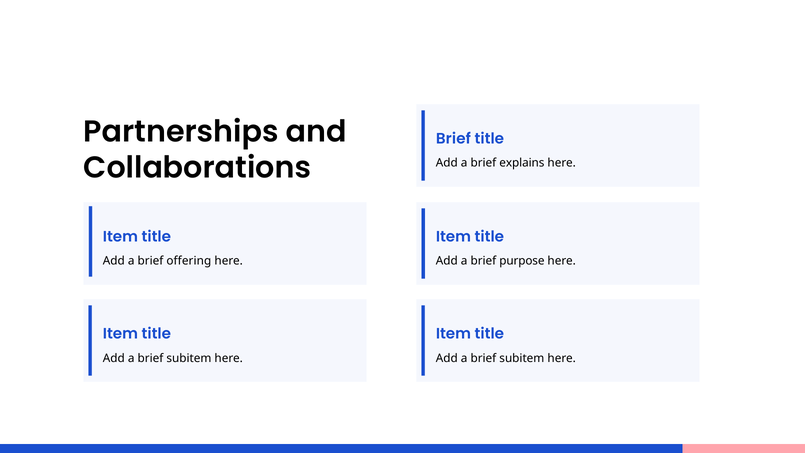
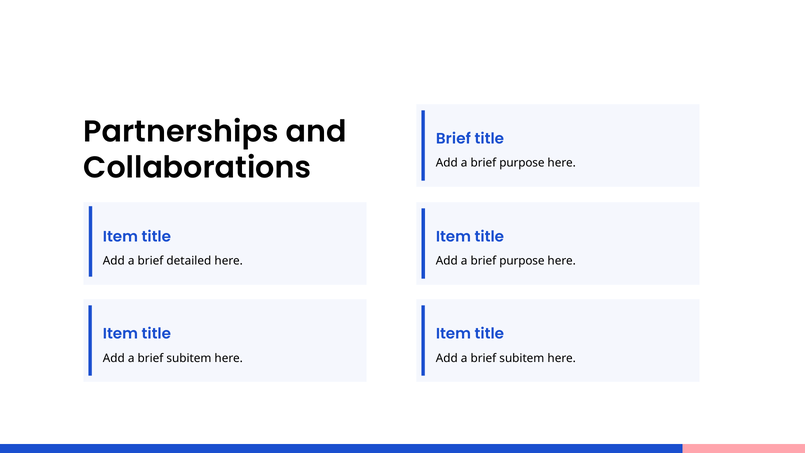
explains at (522, 163): explains -> purpose
offering: offering -> detailed
